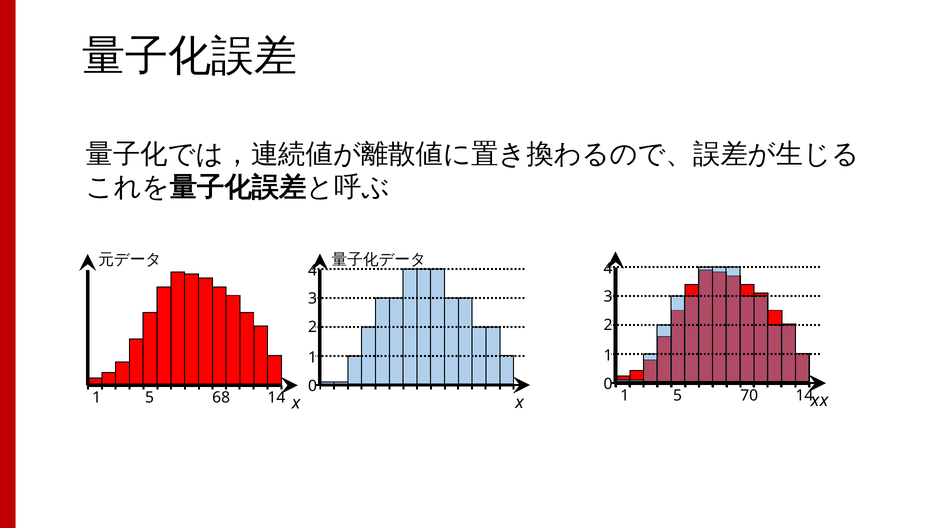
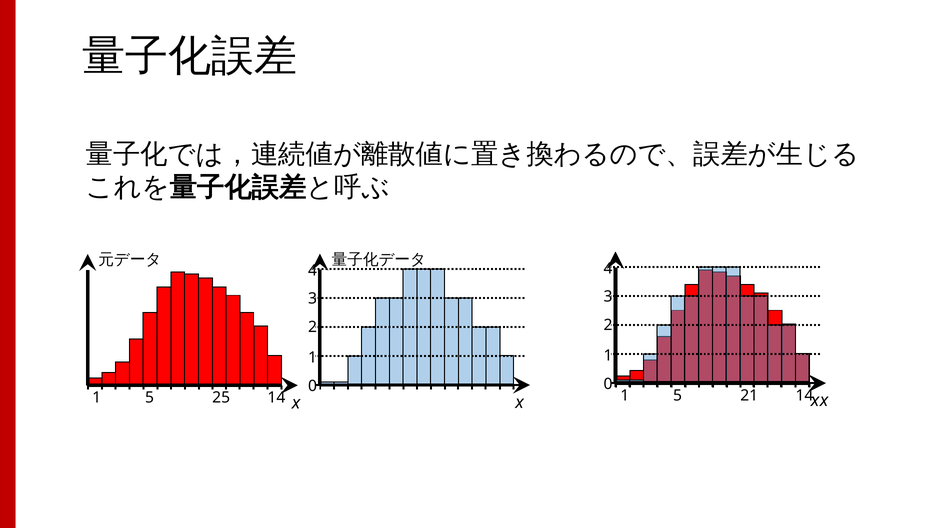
70: 70 -> 21
68: 68 -> 25
